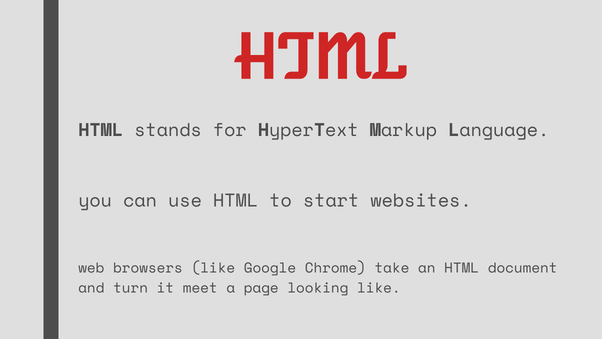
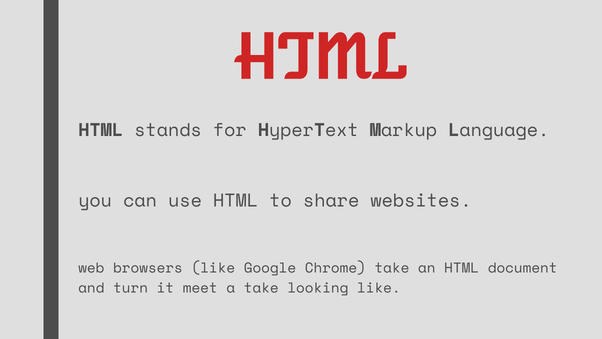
start: start -> share
a page: page -> take
